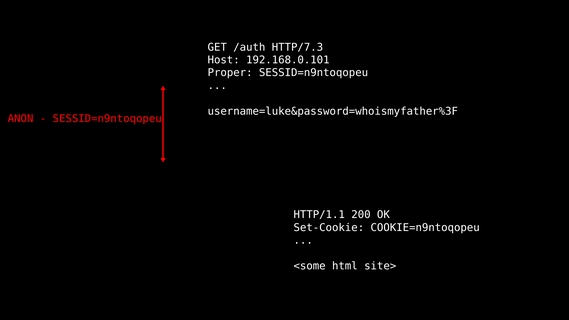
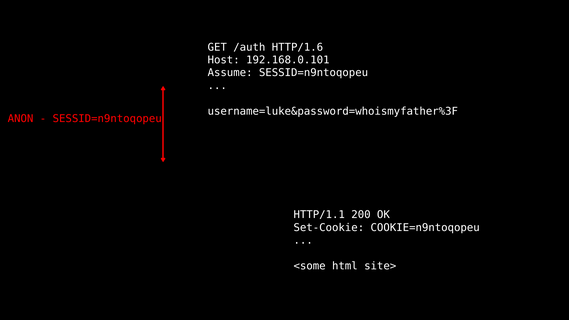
HTTP/7.3: HTTP/7.3 -> HTTP/1.6
Proper: Proper -> Assume
